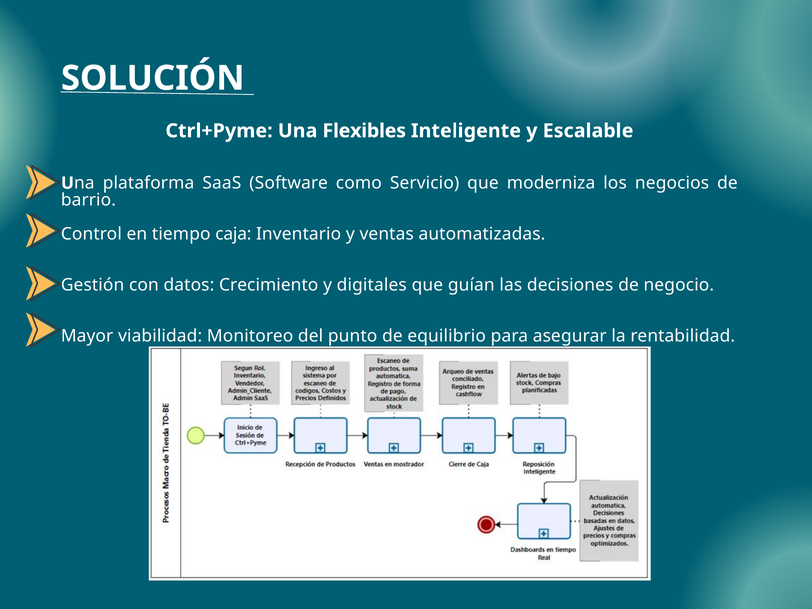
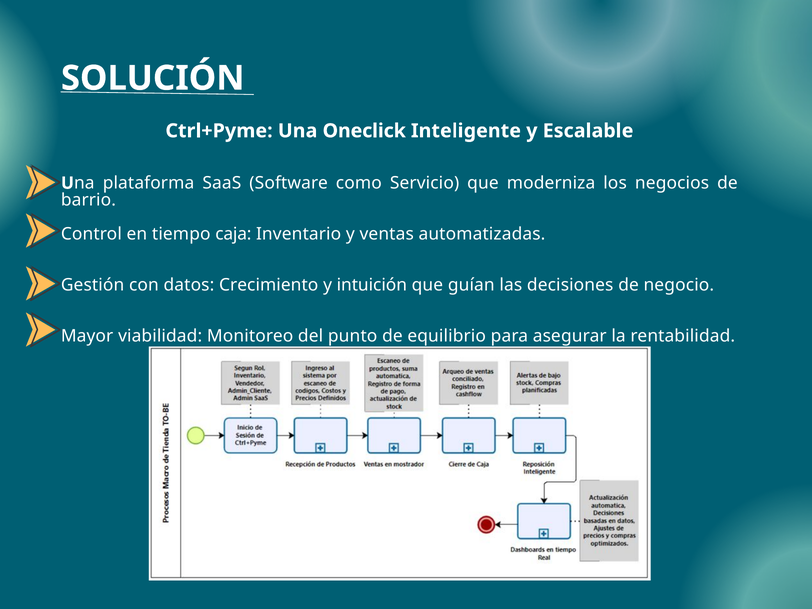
Flexibles: Flexibles -> Oneclick
digitales: digitales -> intuición
